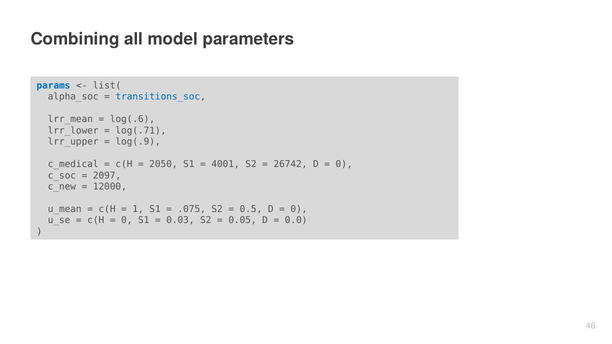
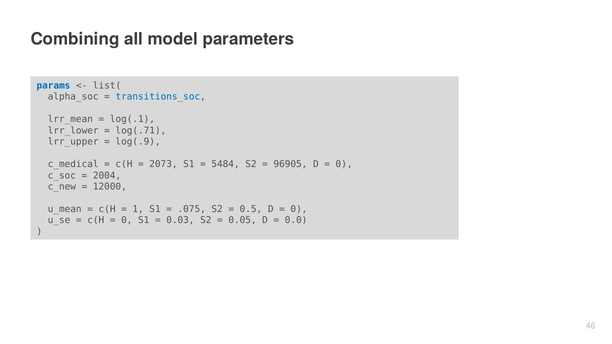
log(.6: log(.6 -> log(.1
2050: 2050 -> 2073
4001: 4001 -> 5484
26742: 26742 -> 96905
2097: 2097 -> 2004
